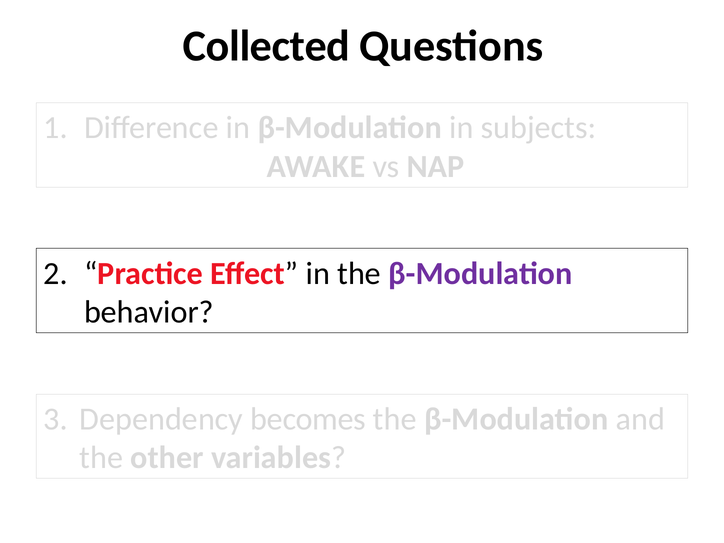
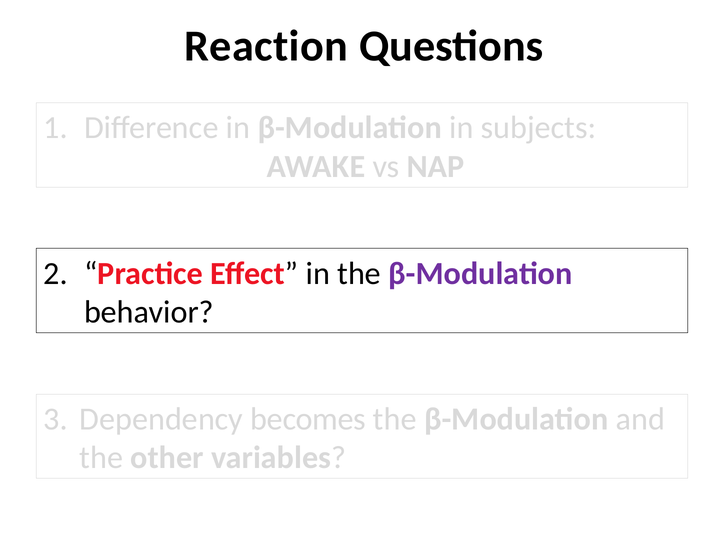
Collected: Collected -> Reaction
